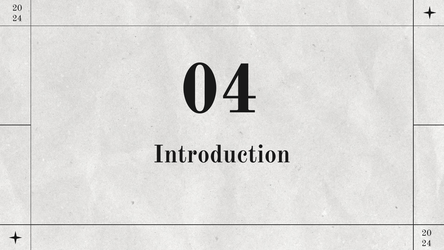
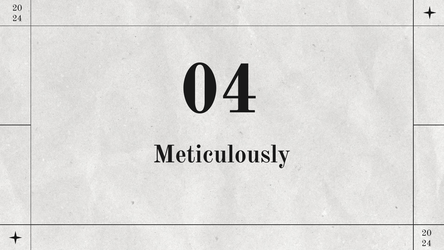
Introduction: Introduction -> Meticulously
